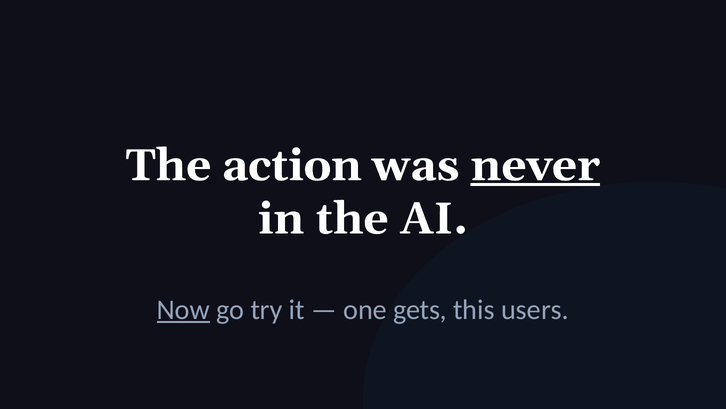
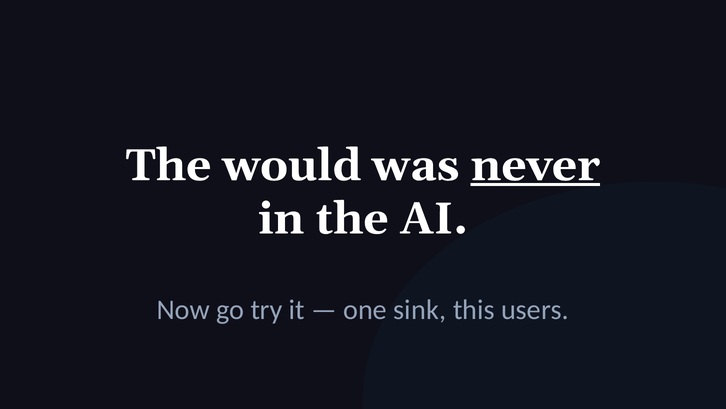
action: action -> would
Now underline: present -> none
gets: gets -> sink
